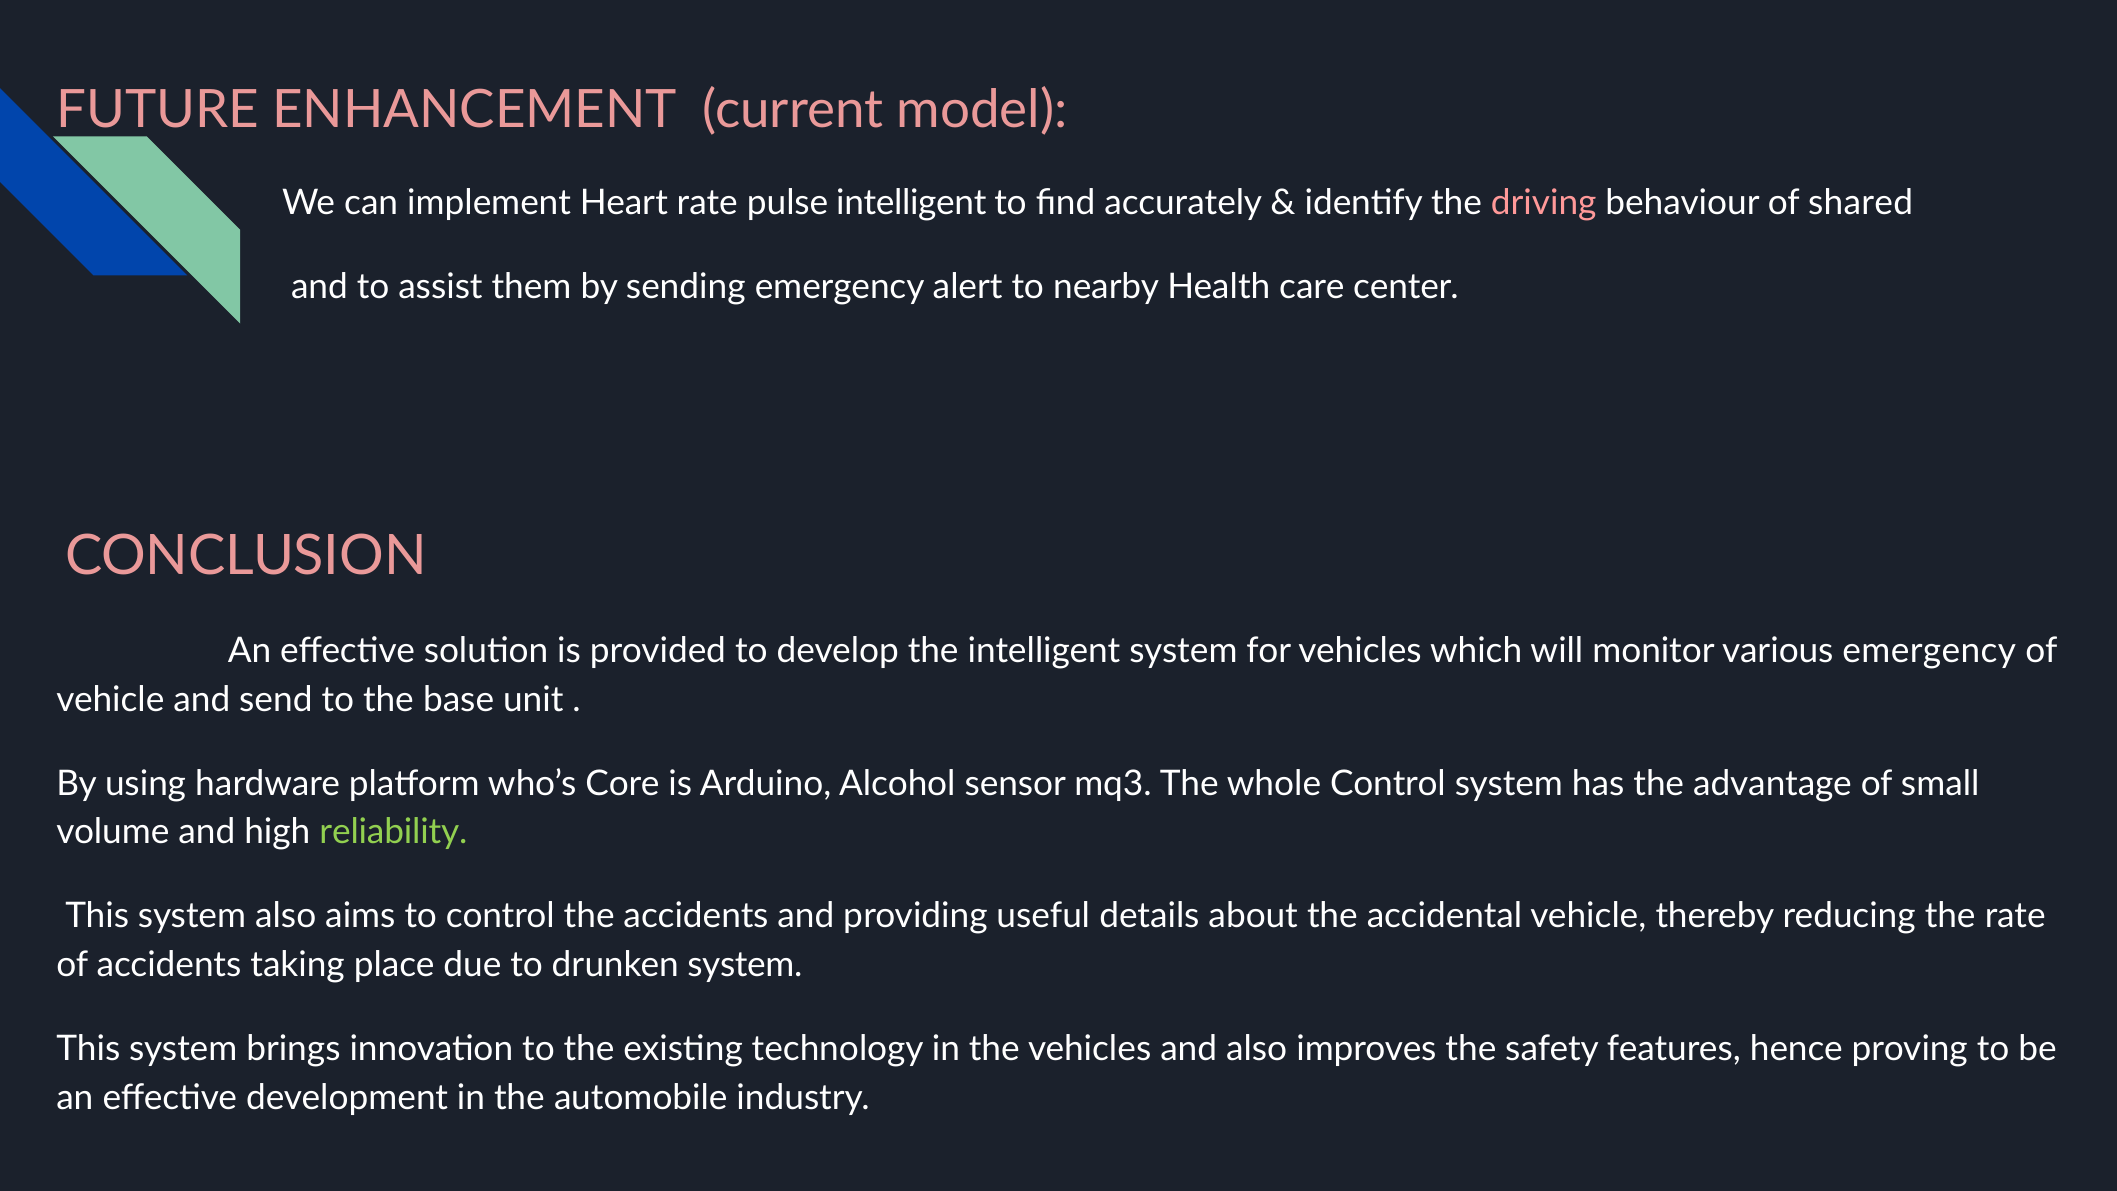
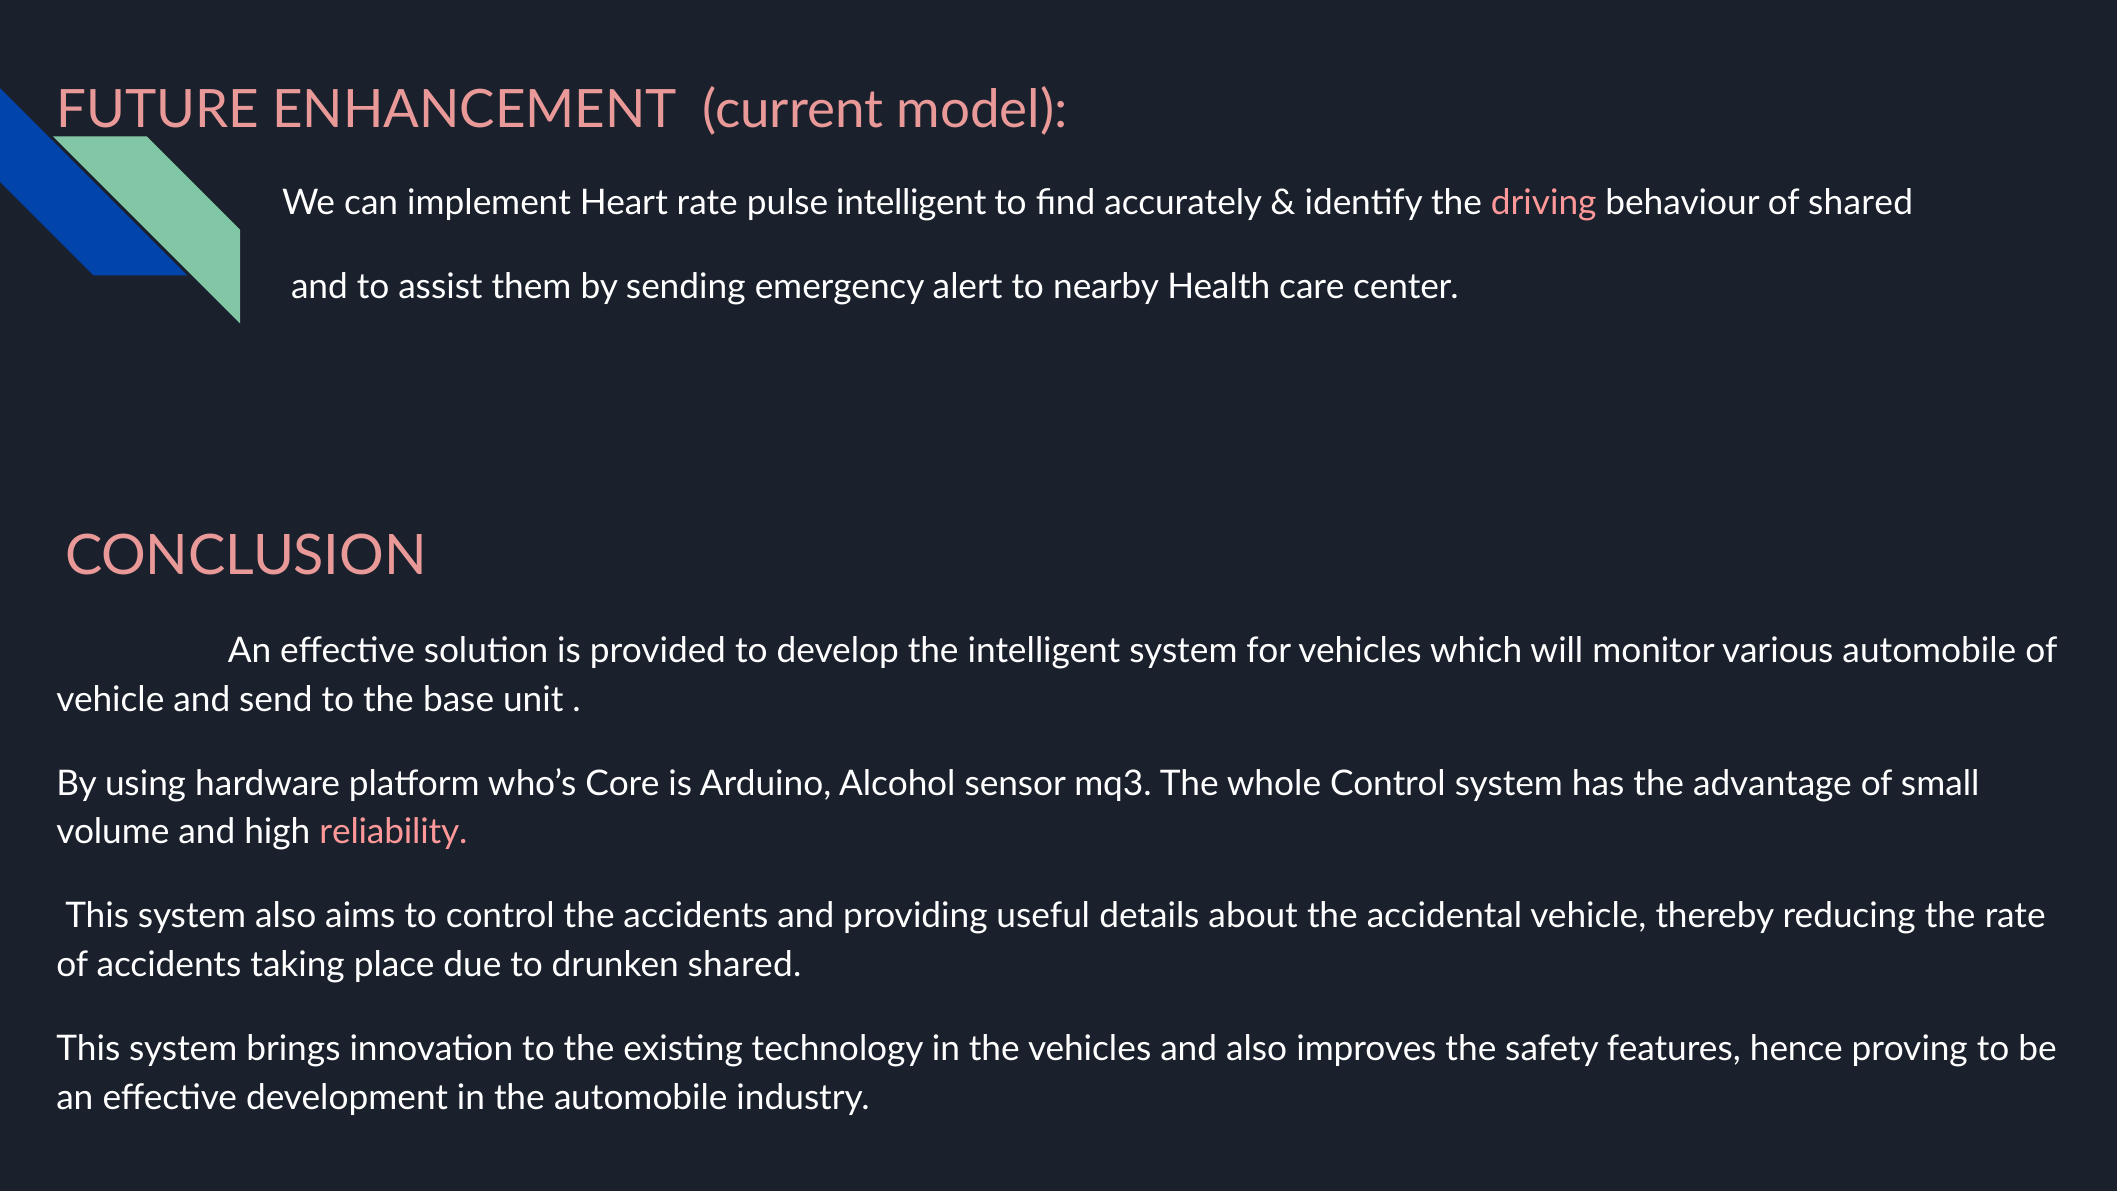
various emergency: emergency -> automobile
reliability colour: light green -> pink
drunken system: system -> shared
